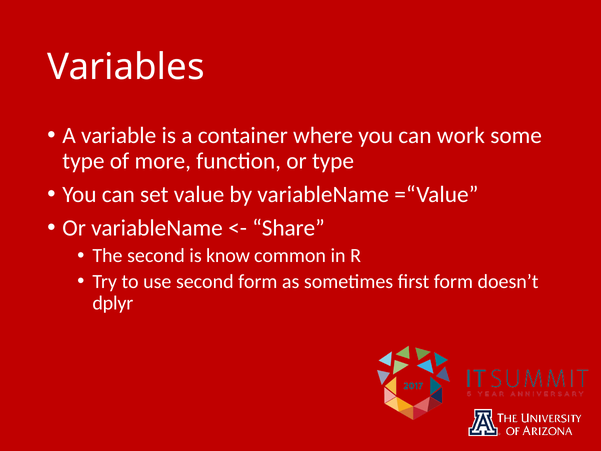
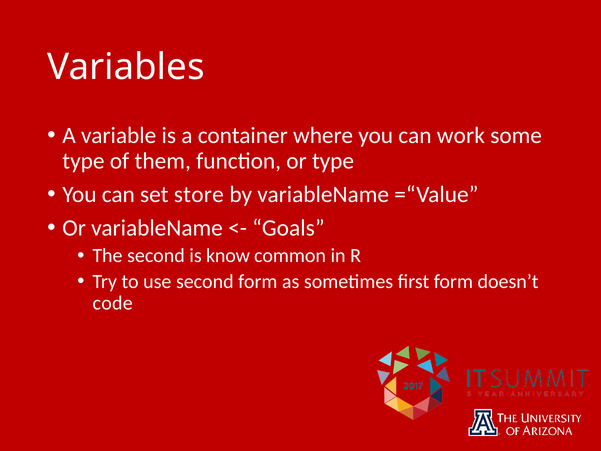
more: more -> them
value: value -> store
Share: Share -> Goals
dplyr: dplyr -> code
